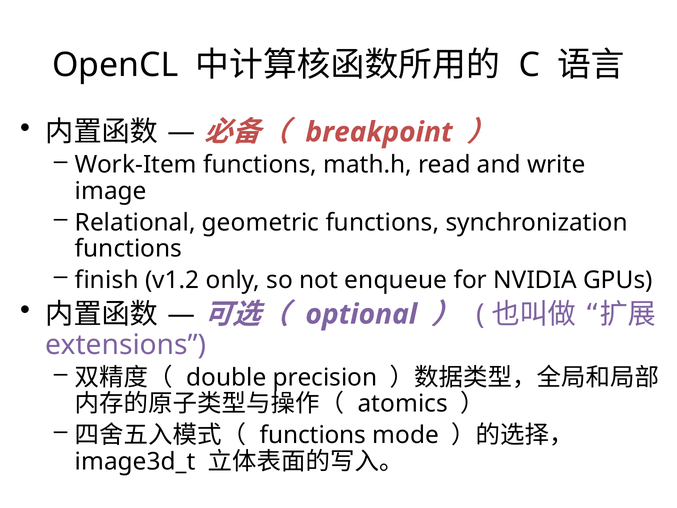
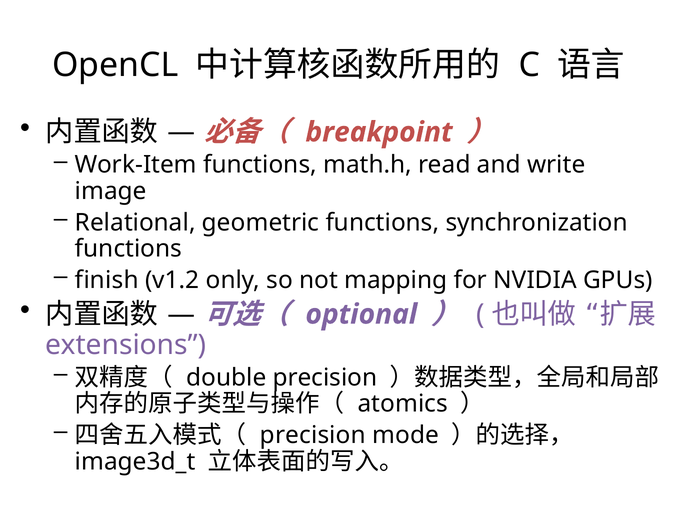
enqueue: enqueue -> mapping
functions at (313, 435): functions -> precision
